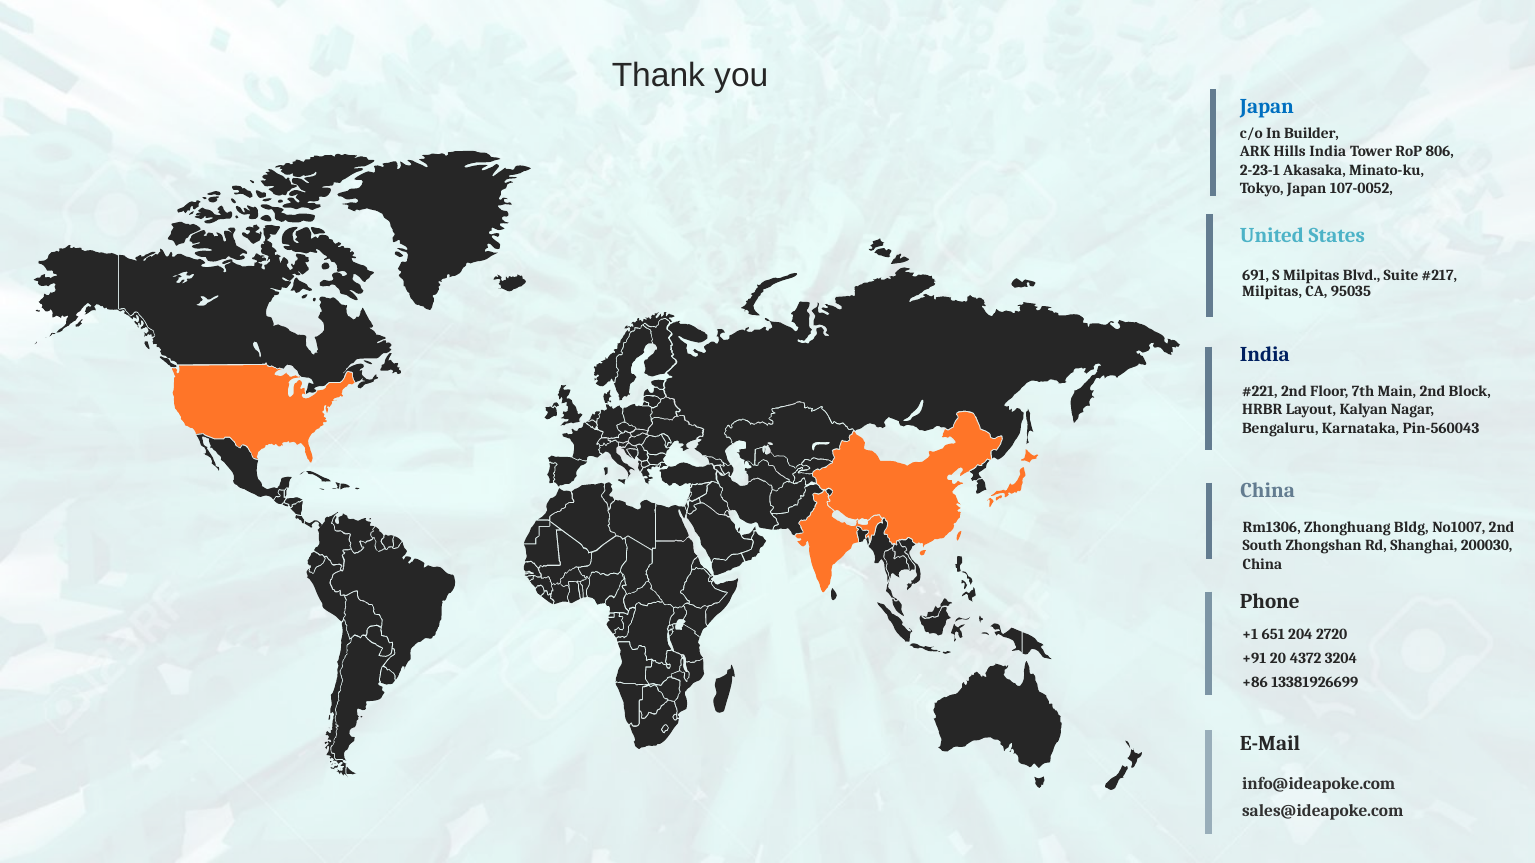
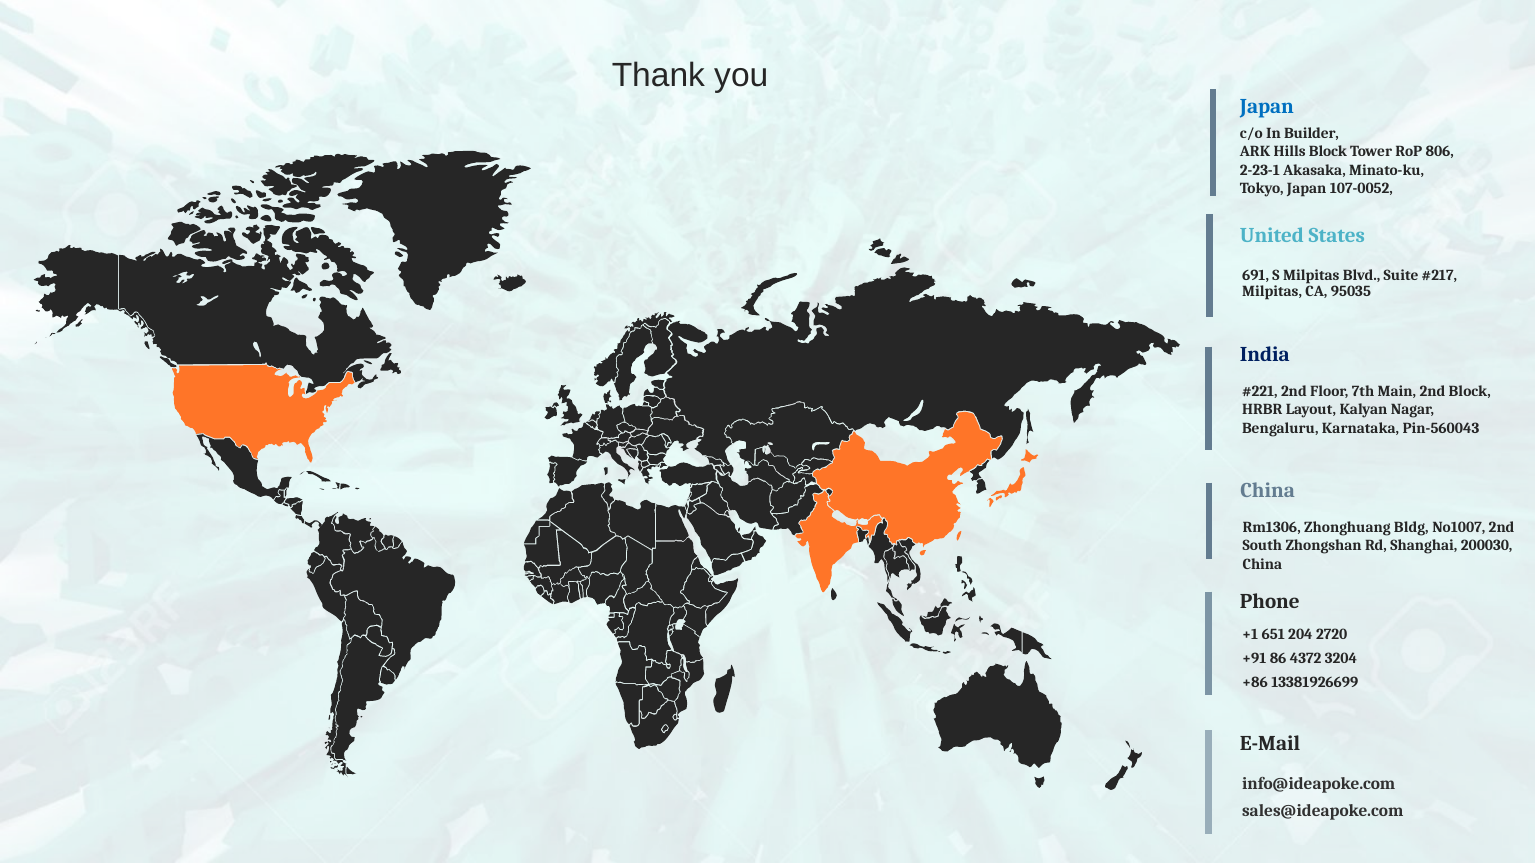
Hills India: India -> Block
20: 20 -> 86
